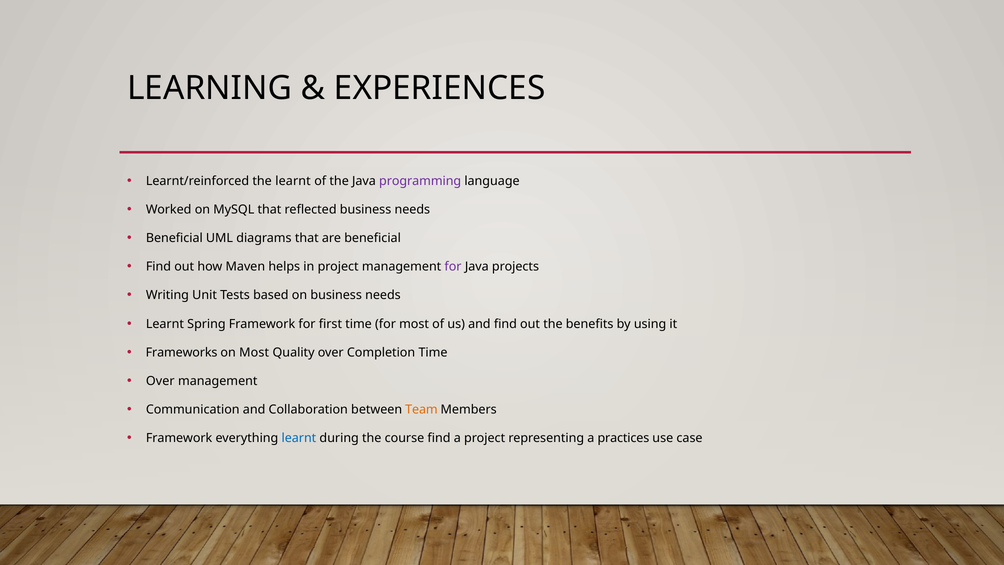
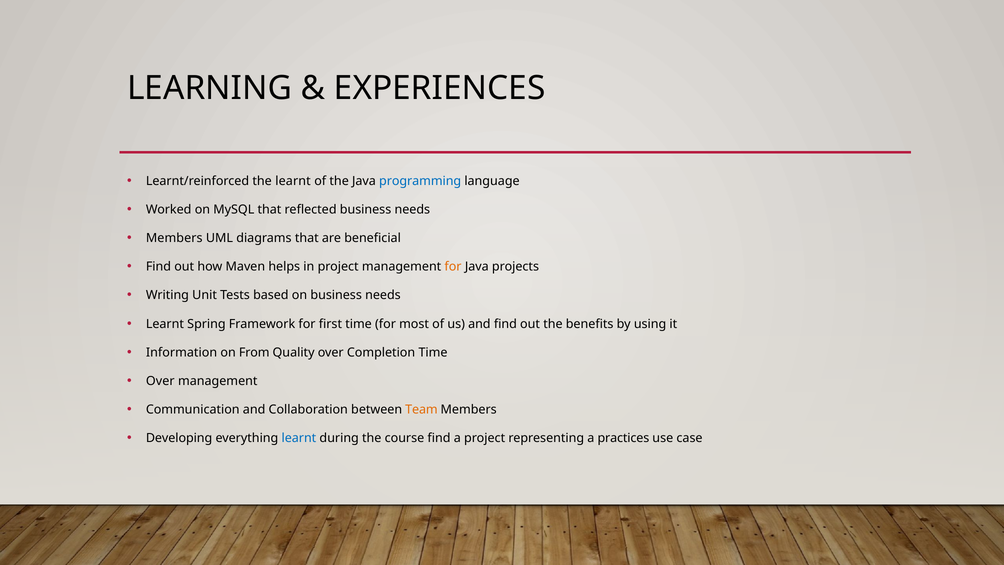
programming colour: purple -> blue
Beneficial at (174, 238): Beneficial -> Members
for at (453, 267) colour: purple -> orange
Frameworks: Frameworks -> Information
on Most: Most -> From
Framework at (179, 438): Framework -> Developing
